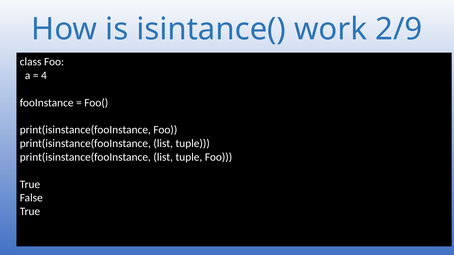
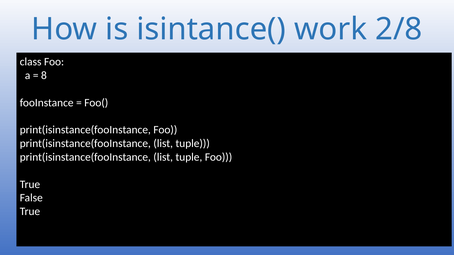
2/9: 2/9 -> 2/8
4: 4 -> 8
